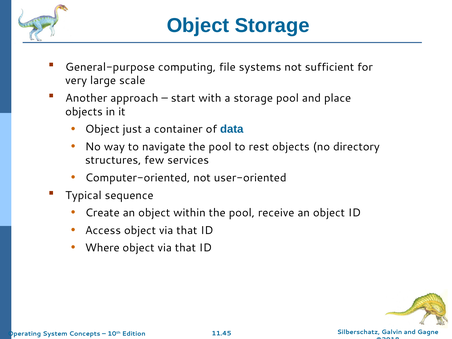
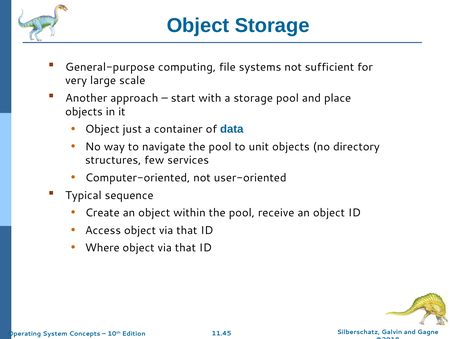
rest: rest -> unit
